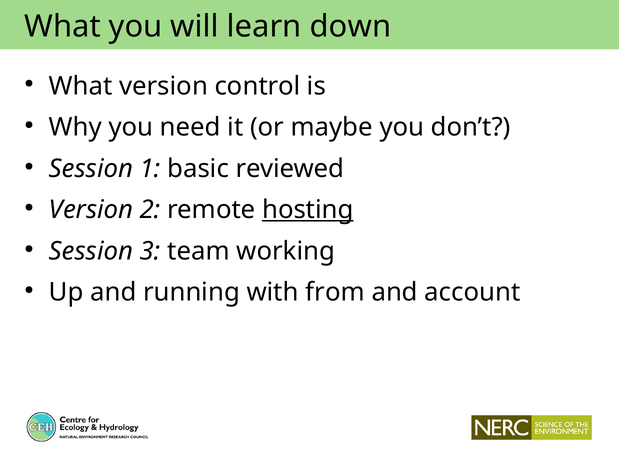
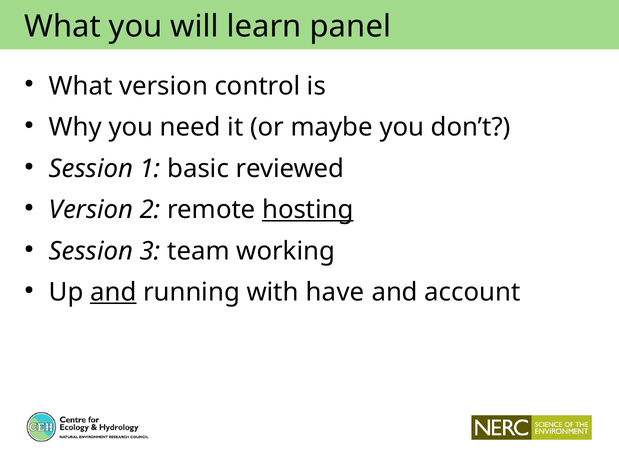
down: down -> panel
and at (113, 293) underline: none -> present
from: from -> have
